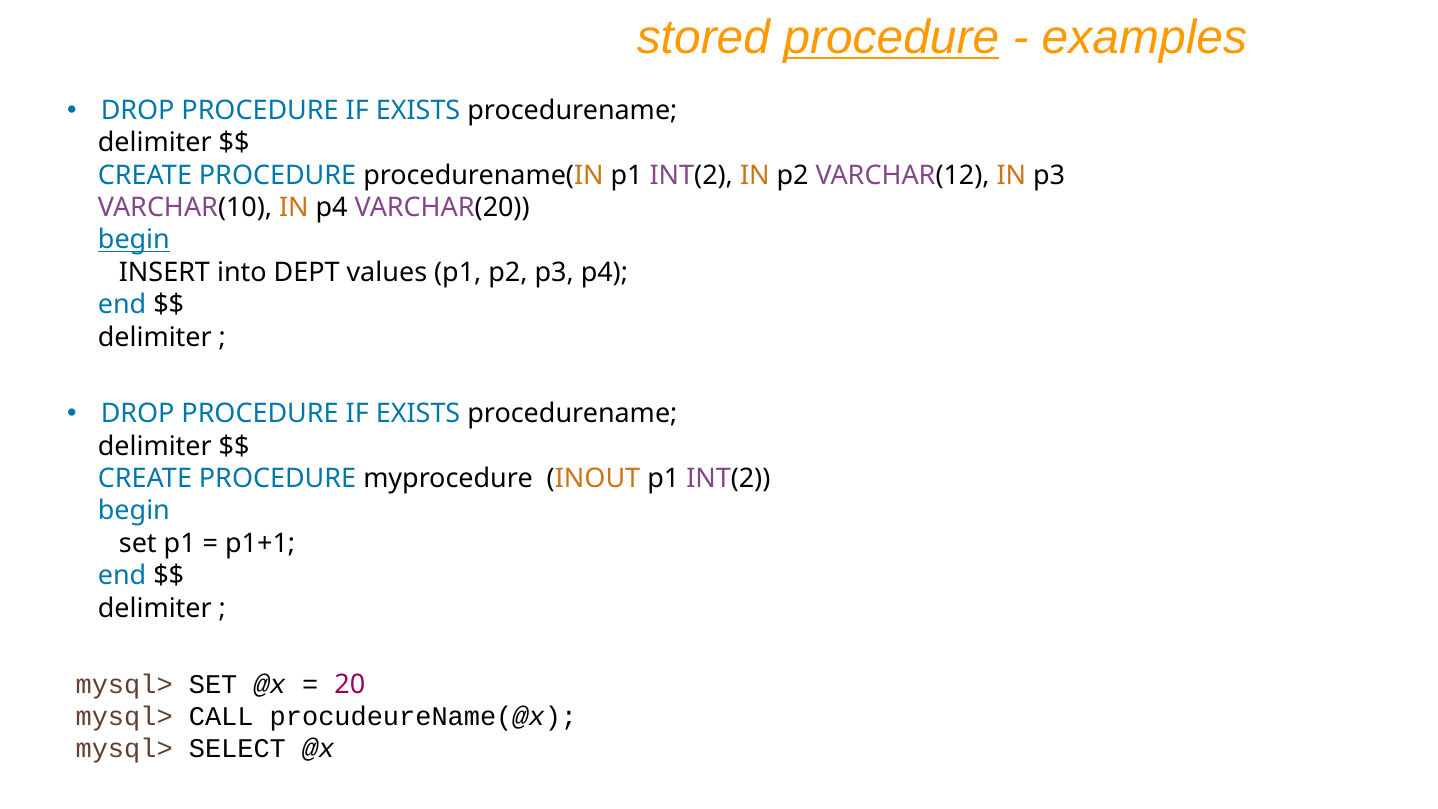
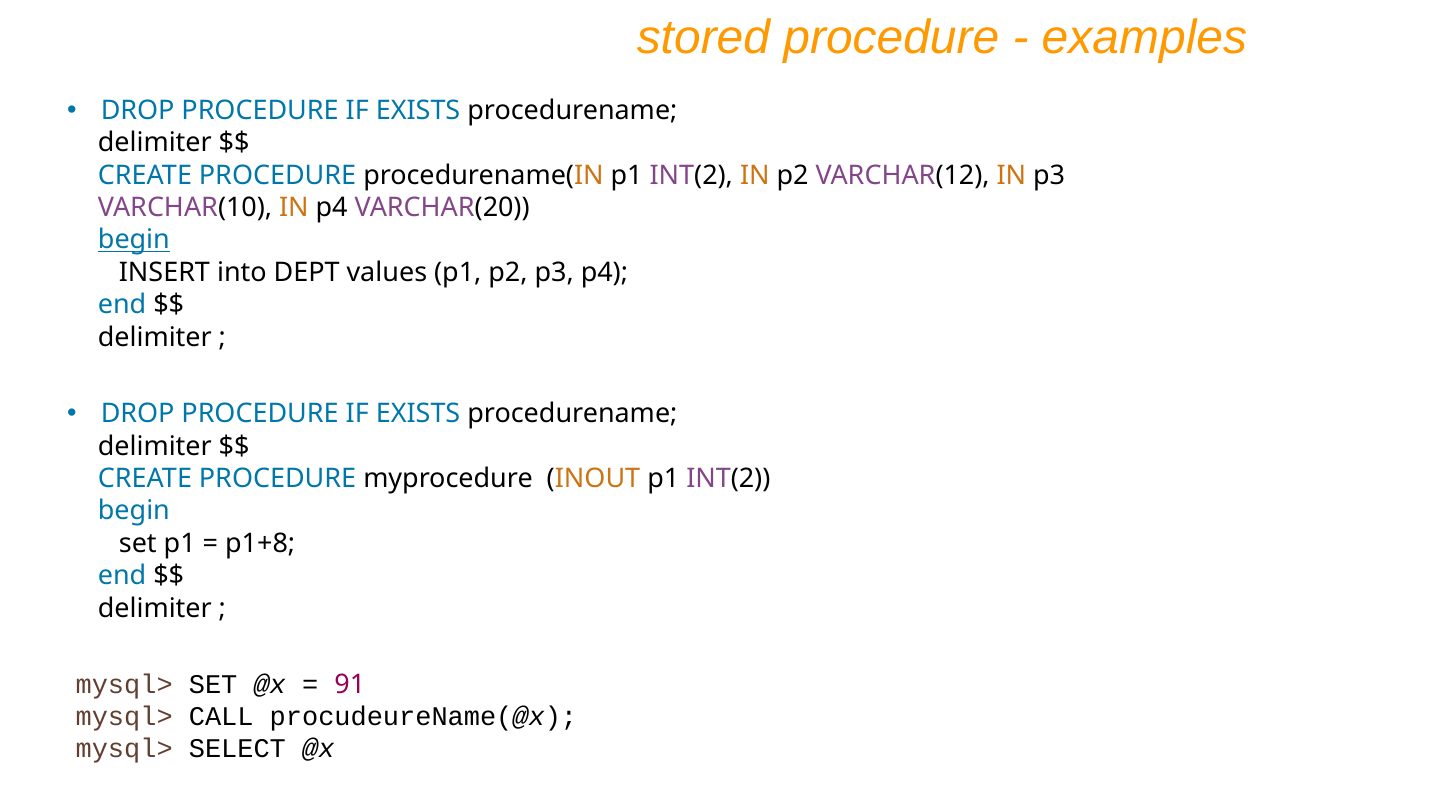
procedure at (891, 37) underline: present -> none
p1+1: p1+1 -> p1+8
20: 20 -> 91
